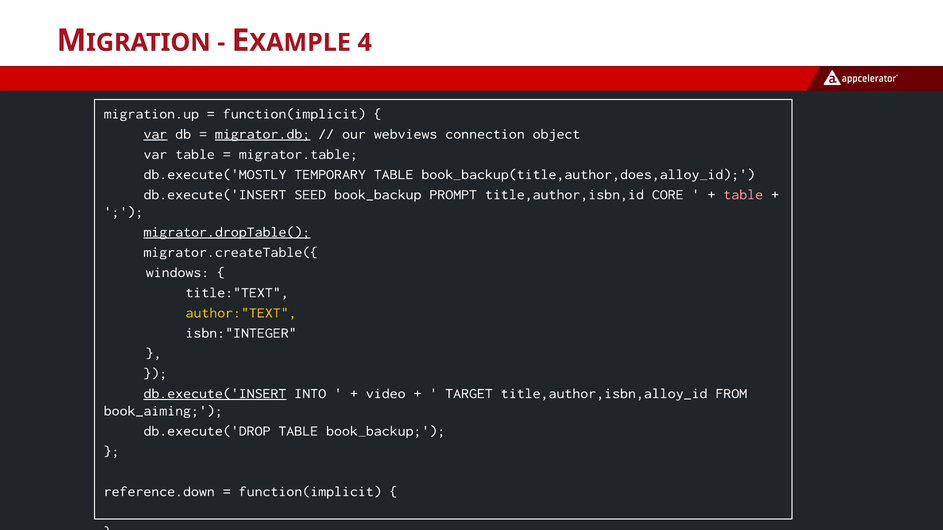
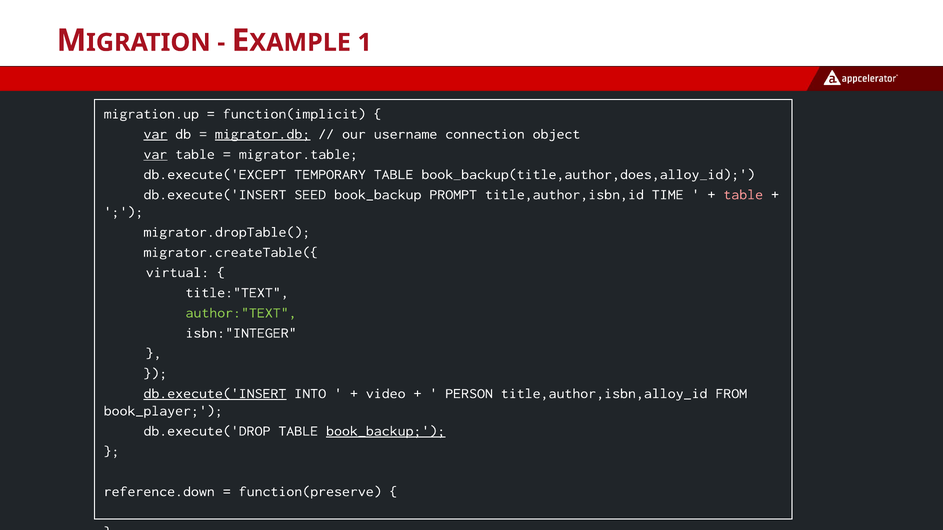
4: 4 -> 1
webviews: webviews -> username
var at (155, 154) underline: none -> present
db.execute('MOSTLY: db.execute('MOSTLY -> db.execute('EXCEPT
CORE: CORE -> TIME
migrator.dropTable( underline: present -> none
windows: windows -> virtual
author:"TEXT colour: yellow -> light green
TARGET: TARGET -> PERSON
book_aiming: book_aiming -> book_player
book_backup at (386, 431) underline: none -> present
function(implicit at (310, 492): function(implicit -> function(preserve
